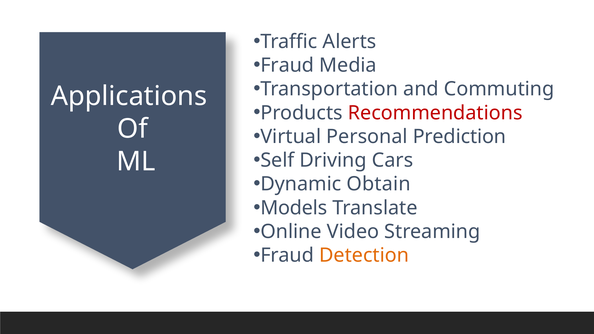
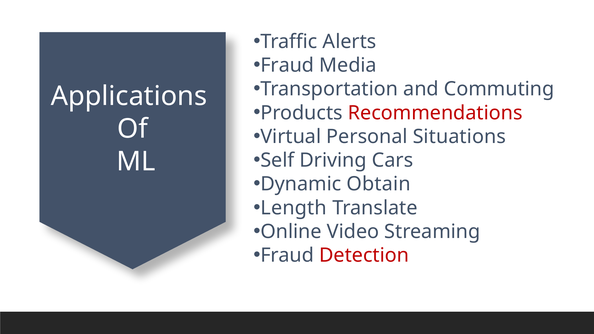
Prediction: Prediction -> Situations
Models: Models -> Length
Detection colour: orange -> red
